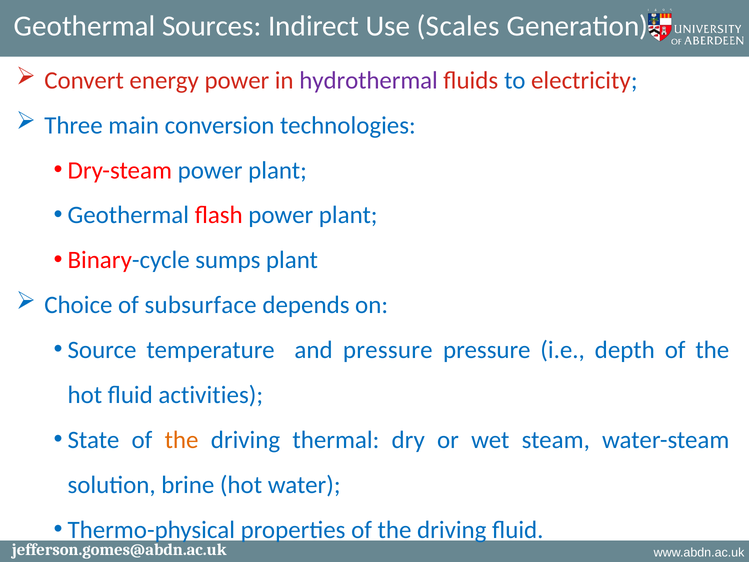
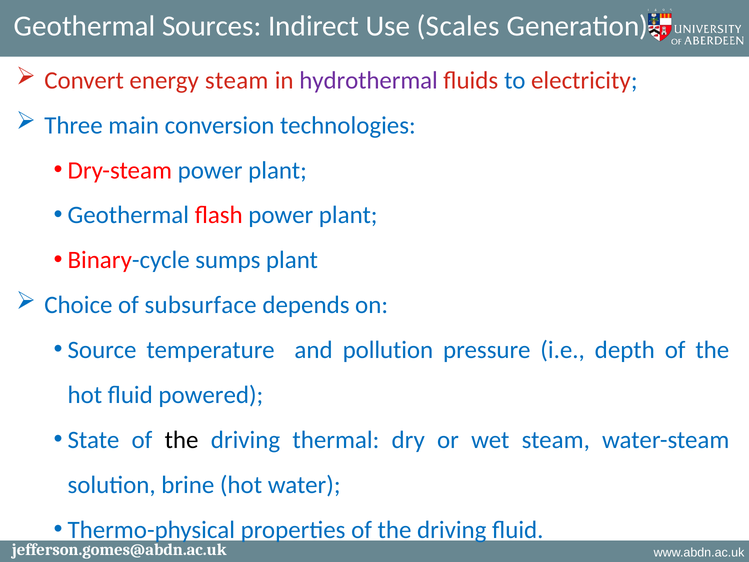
energy power: power -> steam
and pressure: pressure -> pollution
activities: activities -> powered
the at (182, 440) colour: orange -> black
